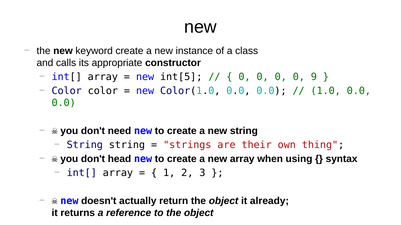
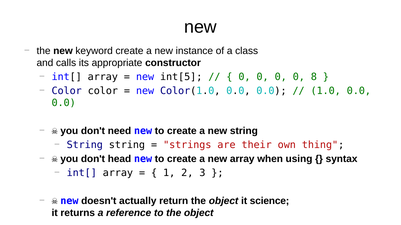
9: 9 -> 8
already: already -> science
